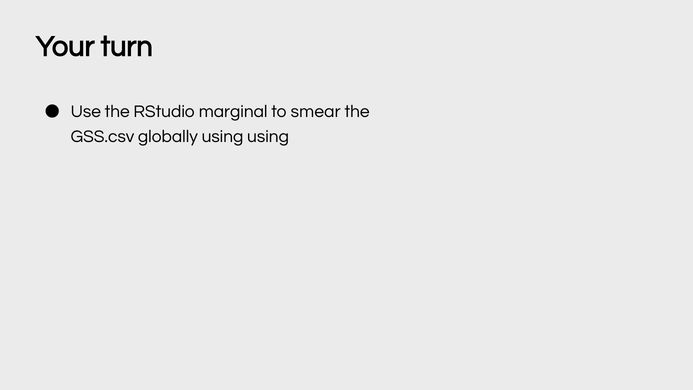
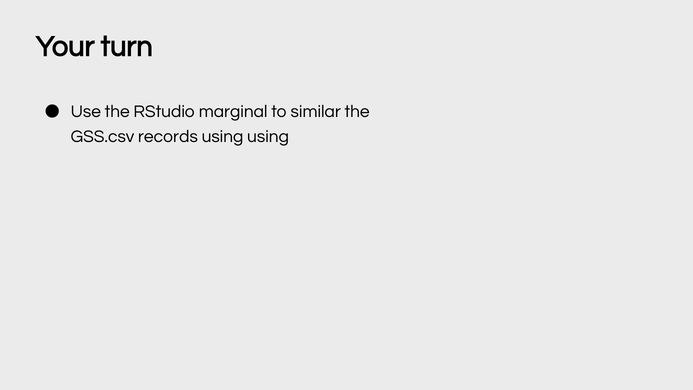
smear: smear -> similar
globally: globally -> records
